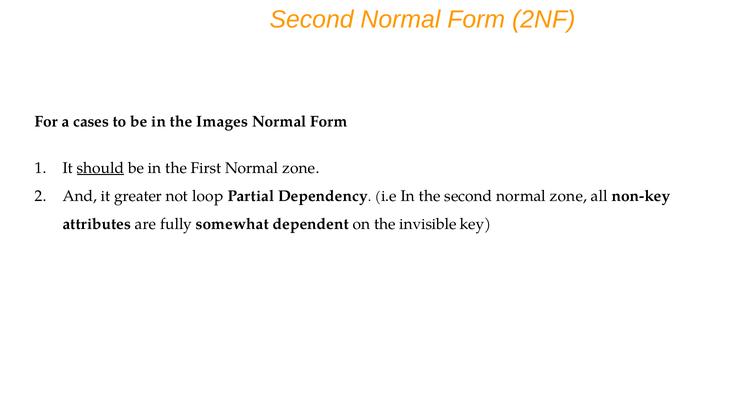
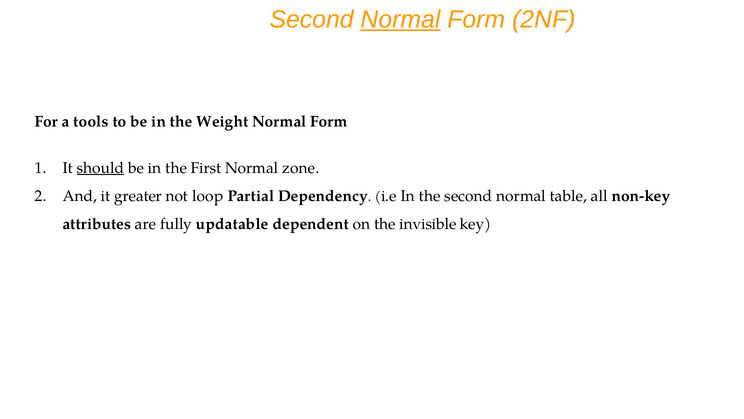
Normal at (400, 19) underline: none -> present
cases: cases -> tools
Images: Images -> Weight
second normal zone: zone -> table
somewhat: somewhat -> updatable
